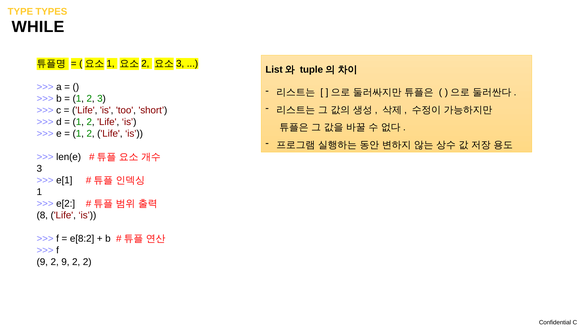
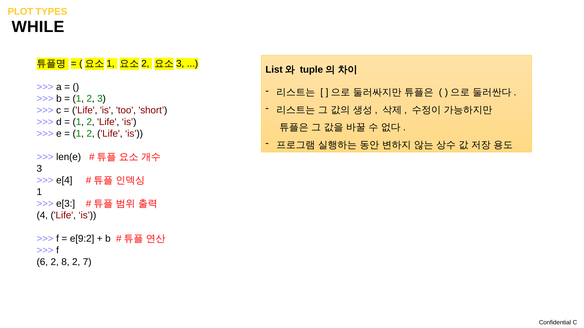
TYPE: TYPE -> PLOT
e[1: e[1 -> e[4
e[2: e[2 -> e[3
8: 8 -> 4
e[8:2: e[8:2 -> e[9:2
9 at (42, 262): 9 -> 6
2 9: 9 -> 8
2 2: 2 -> 7
